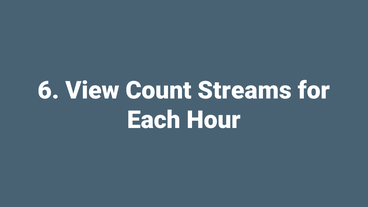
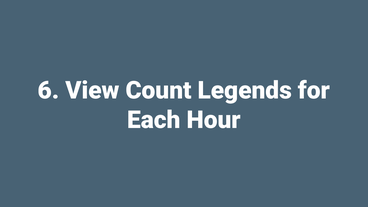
Streams: Streams -> Legends
